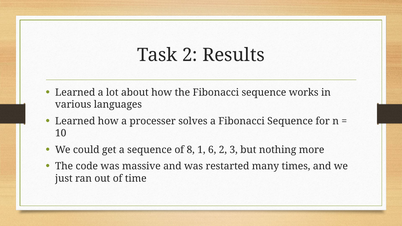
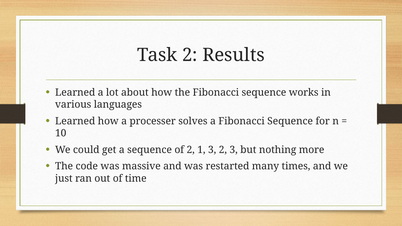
of 8: 8 -> 2
1 6: 6 -> 3
